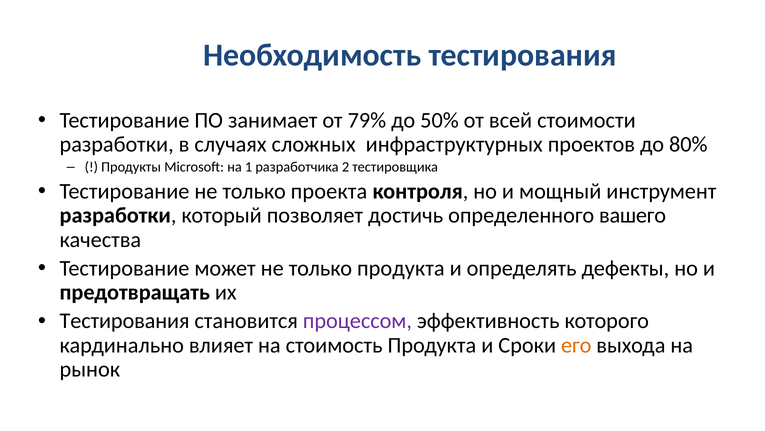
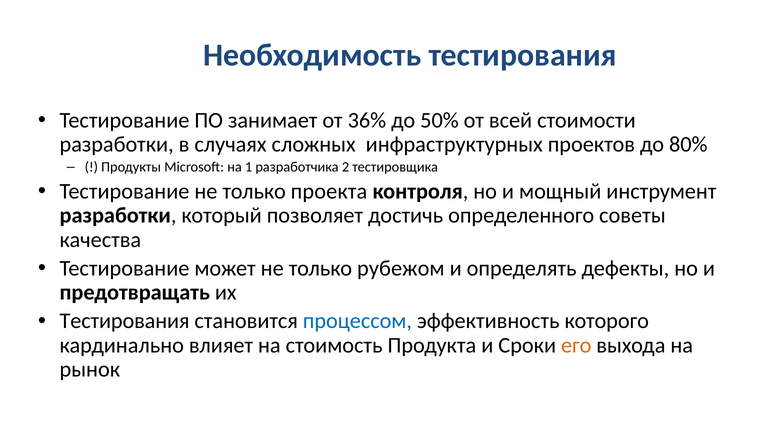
79%: 79% -> 36%
вашего: вашего -> советы
только продукта: продукта -> рубежом
процессом colour: purple -> blue
